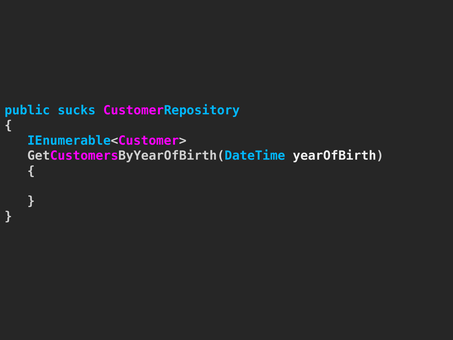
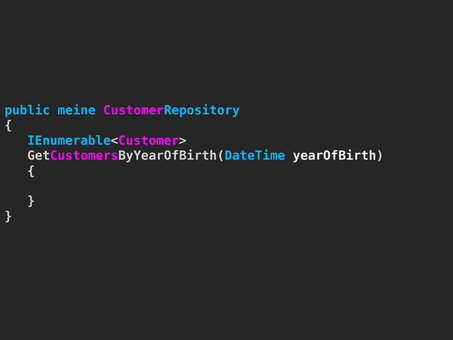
sucks: sucks -> meine
